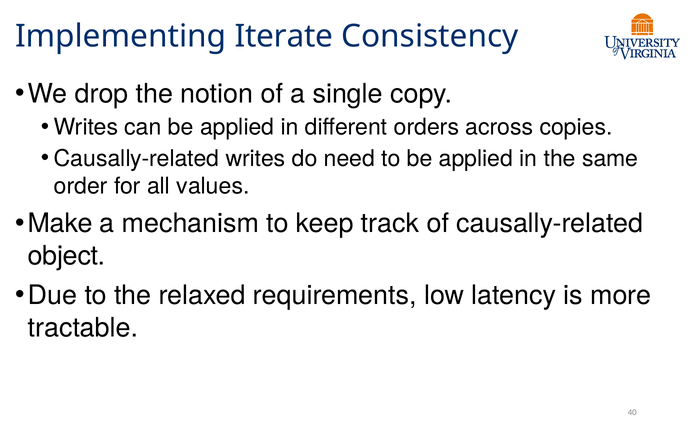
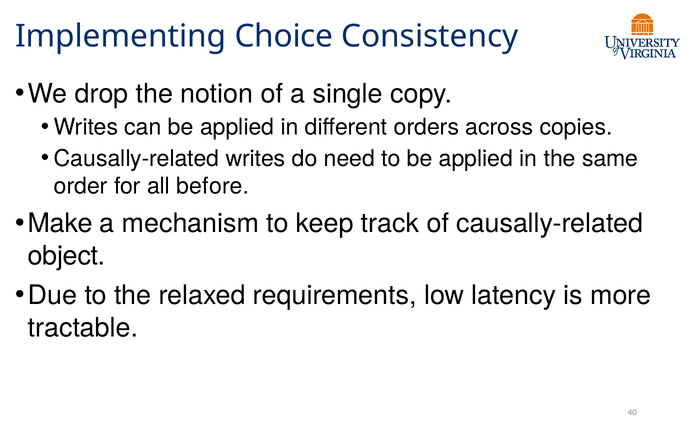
Iterate: Iterate -> Choice
values: values -> before
